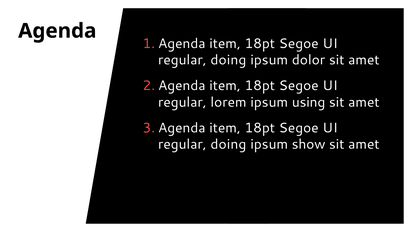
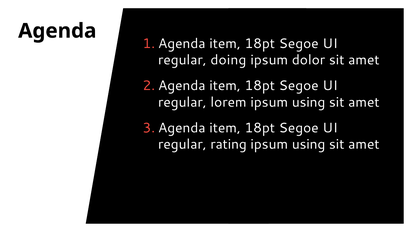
doing at (228, 144): doing -> rating
show at (309, 144): show -> using
